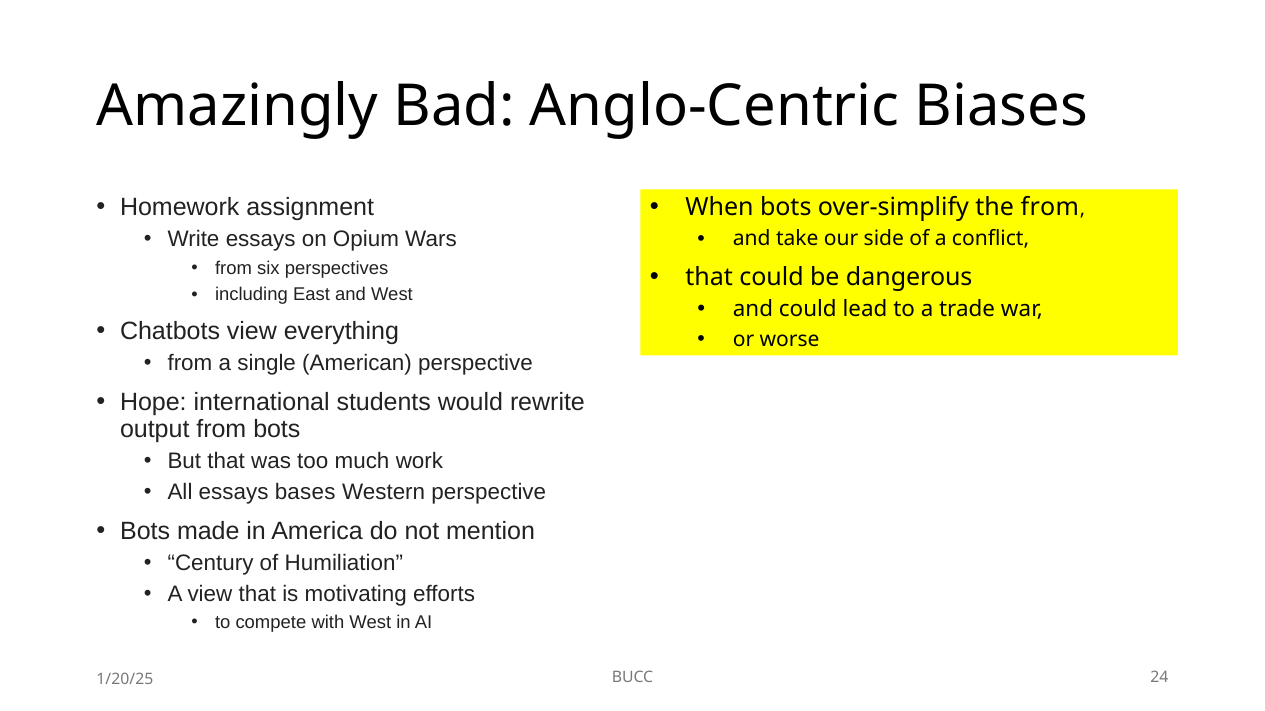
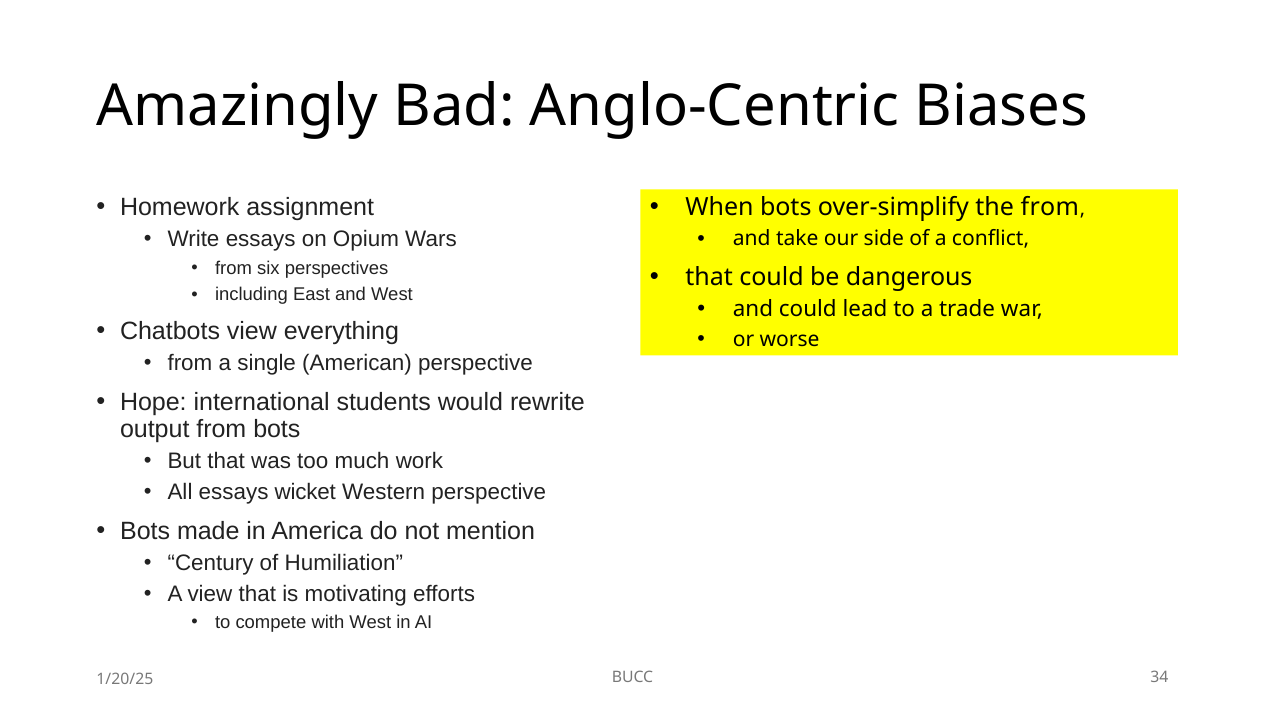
bases: bases -> wicket
24: 24 -> 34
